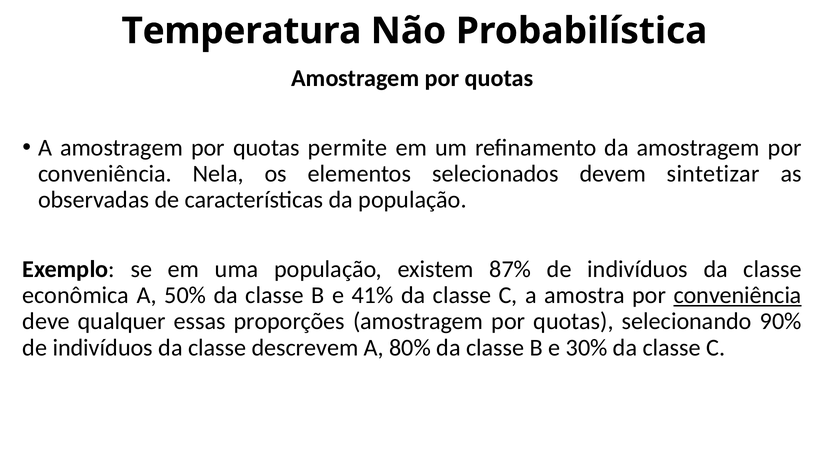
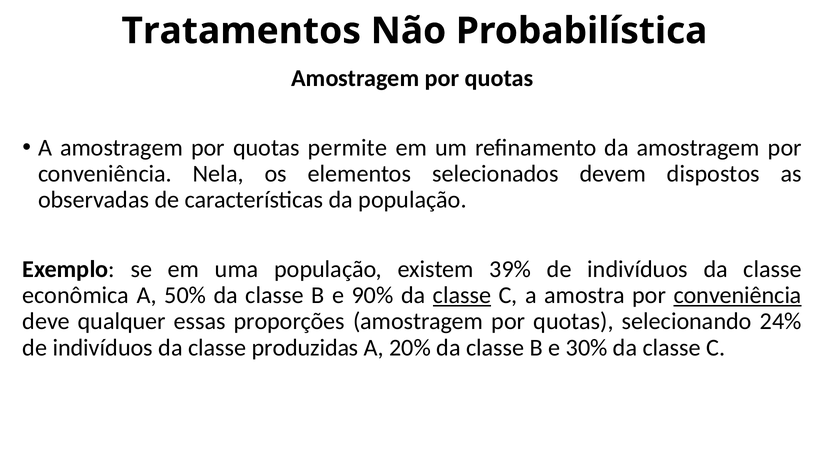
Temperatura: Temperatura -> Tratamentos
sintetizar: sintetizar -> dispostos
87%: 87% -> 39%
41%: 41% -> 90%
classe at (462, 296) underline: none -> present
90%: 90% -> 24%
descrevem: descrevem -> produzidas
80%: 80% -> 20%
